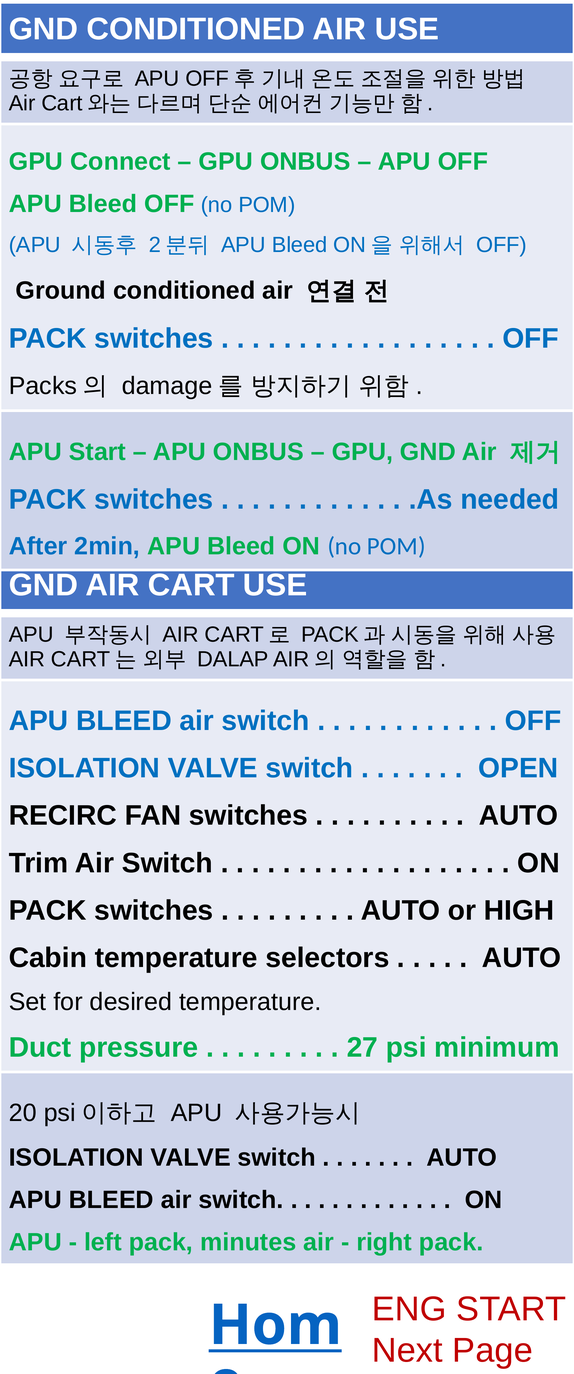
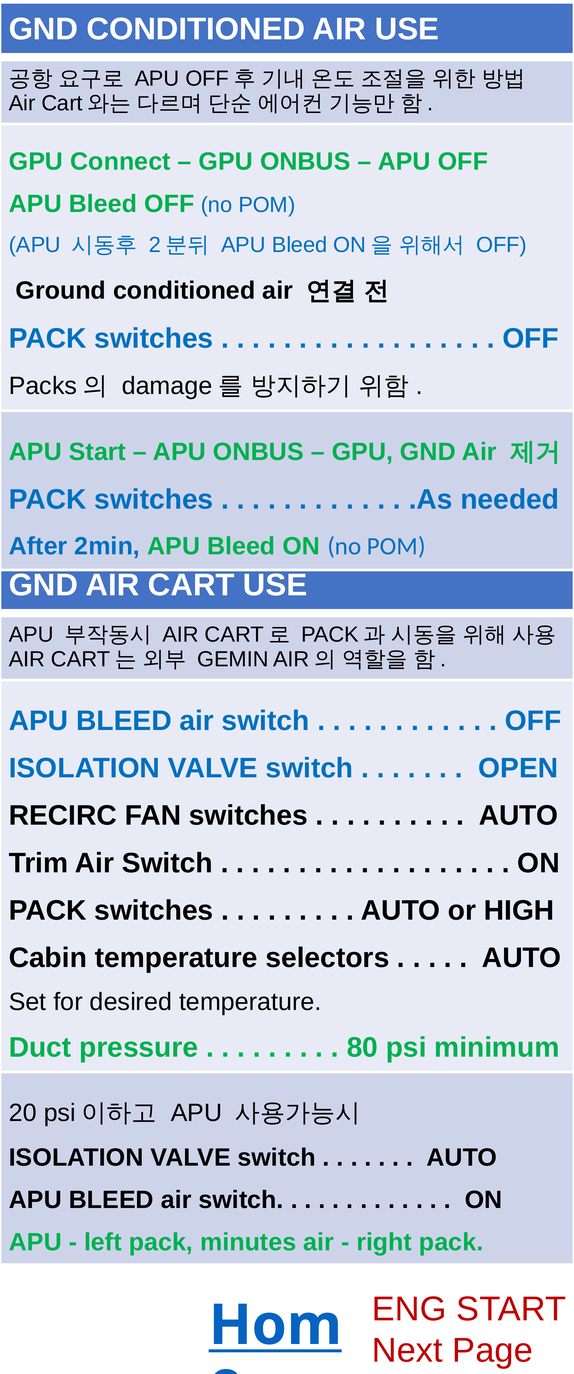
DALAP: DALAP -> GEMIN
27: 27 -> 80
